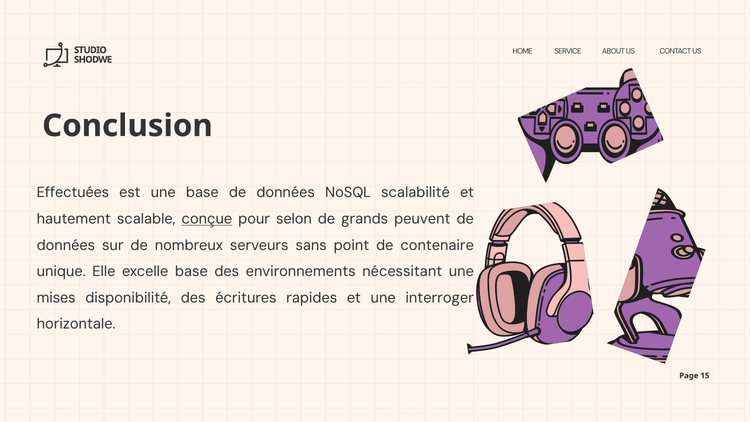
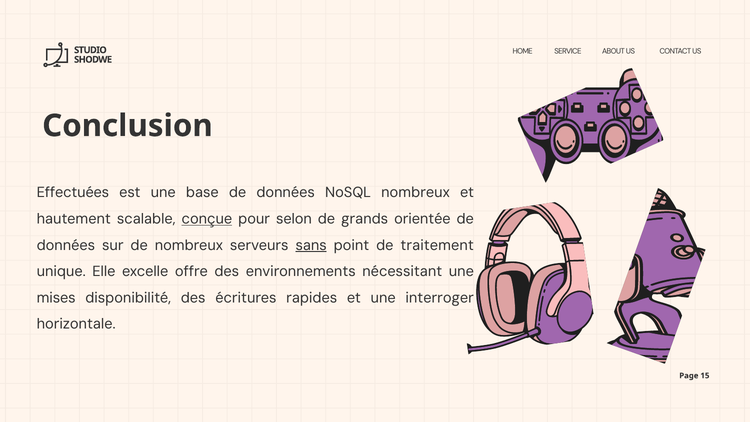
NoSQL scalabilité: scalabilité -> nombreux
peuvent: peuvent -> orientée
sans underline: none -> present
contenaire: contenaire -> traitement
excelle base: base -> offre
